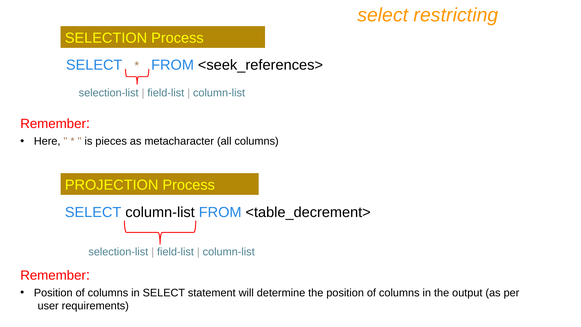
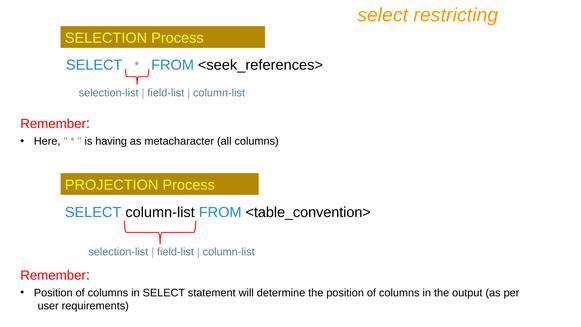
pieces: pieces -> having
<table_decrement>: <table_decrement> -> <table_convention>
